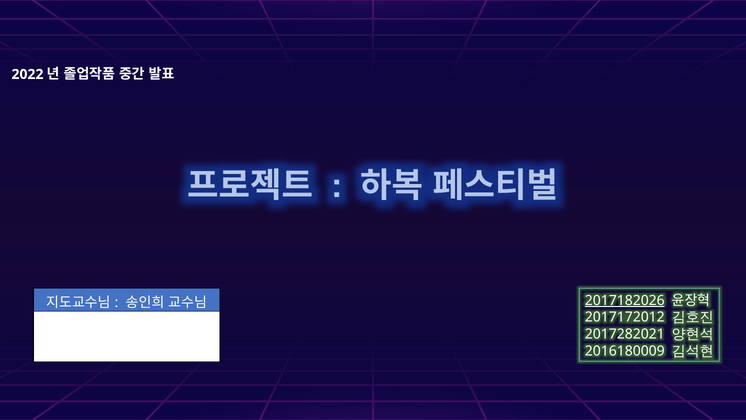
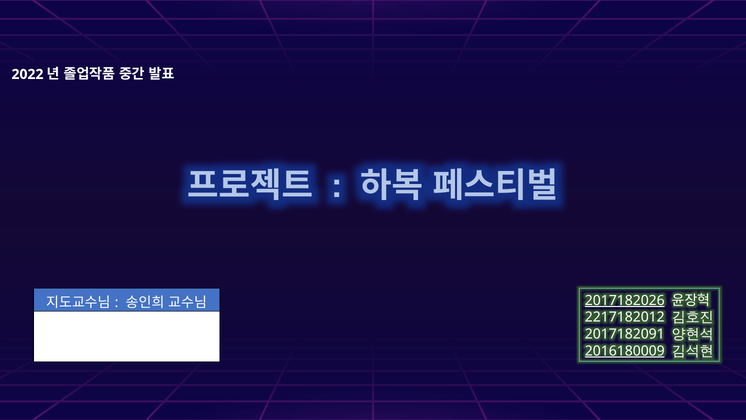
2017172012: 2017172012 -> 2217182012
2017282021: 2017282021 -> 2017182091
2016180009 underline: none -> present
